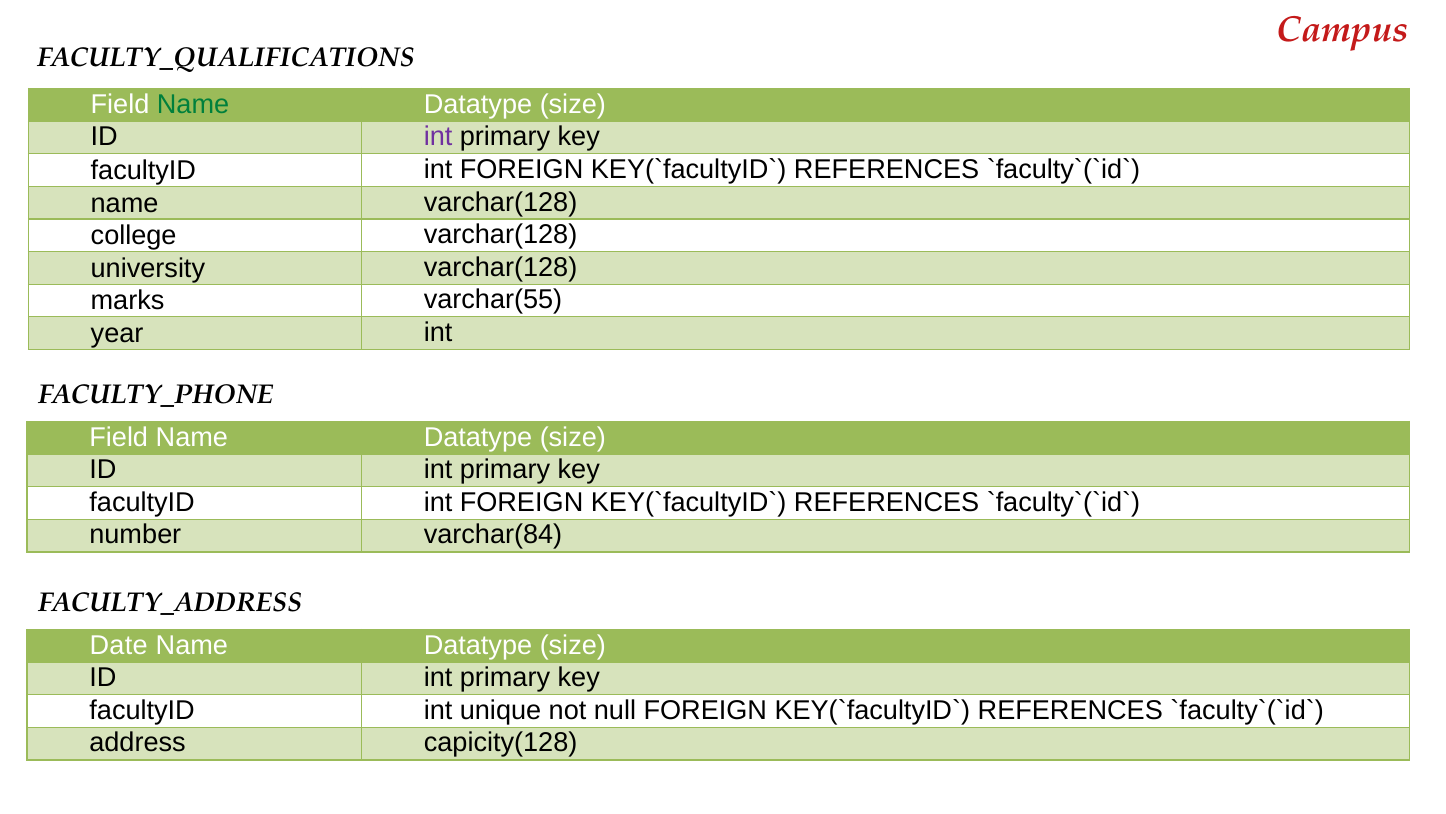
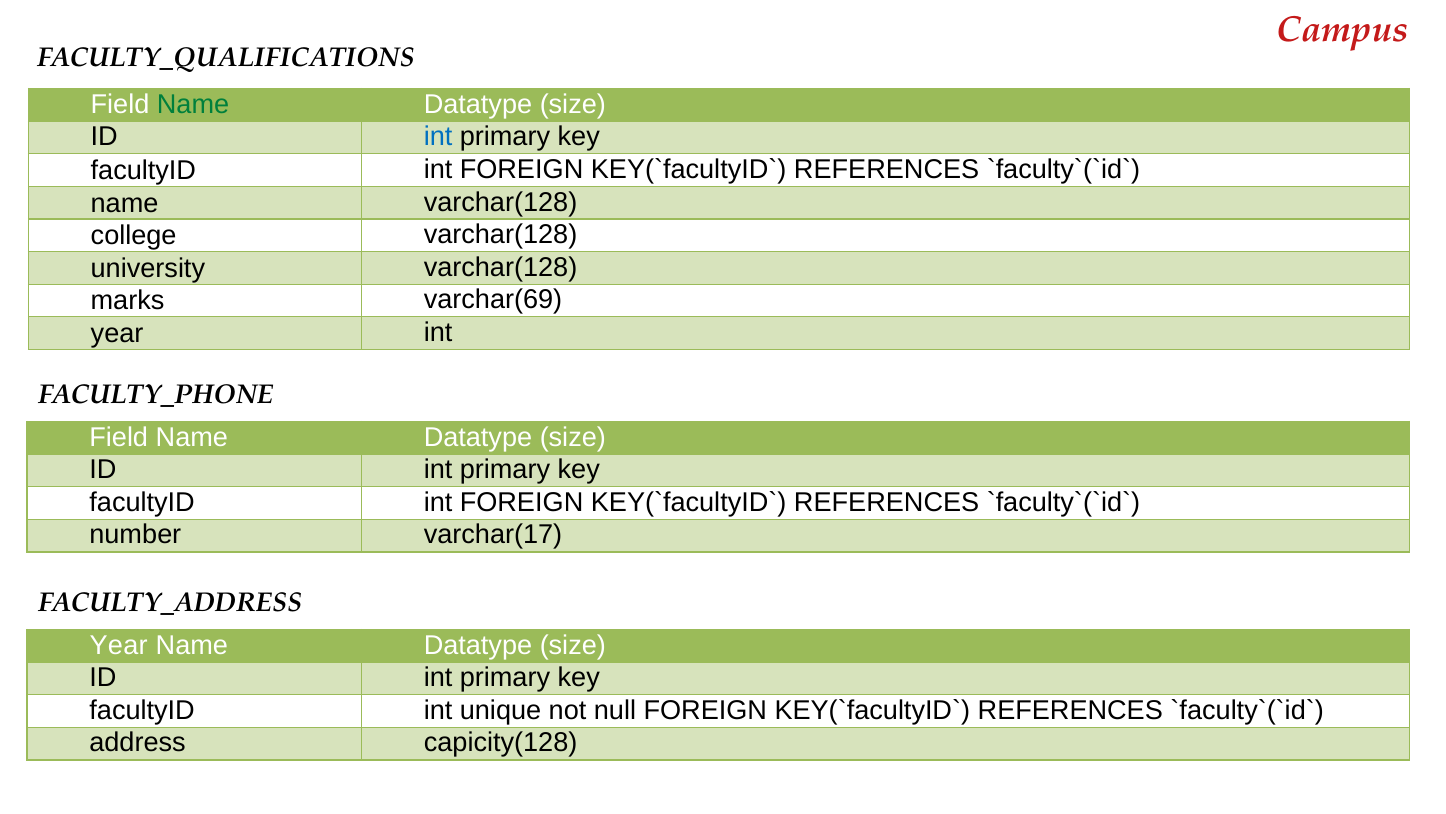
int at (438, 137) colour: purple -> blue
varchar(55: varchar(55 -> varchar(69
varchar(84: varchar(84 -> varchar(17
Date at (119, 645): Date -> Year
